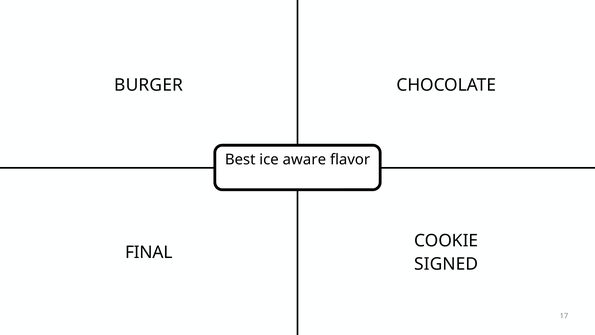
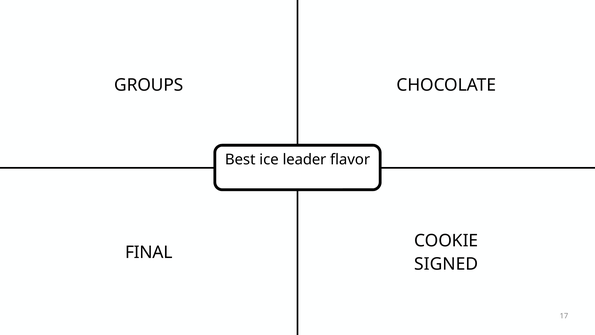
BURGER: BURGER -> GROUPS
aware: aware -> leader
